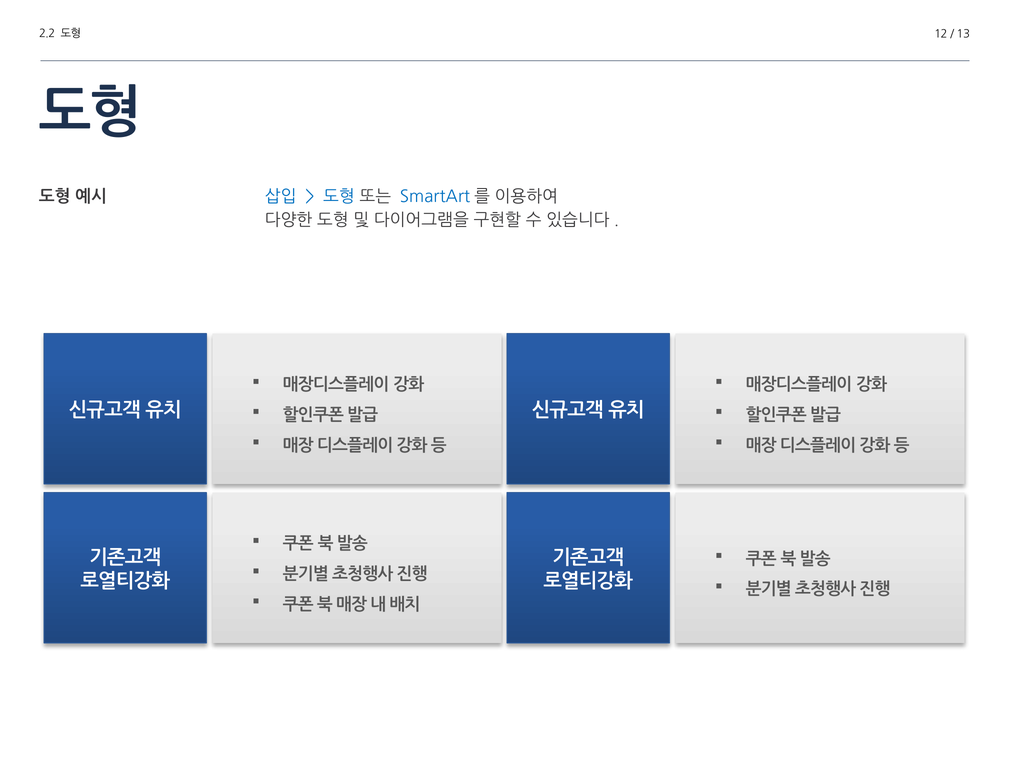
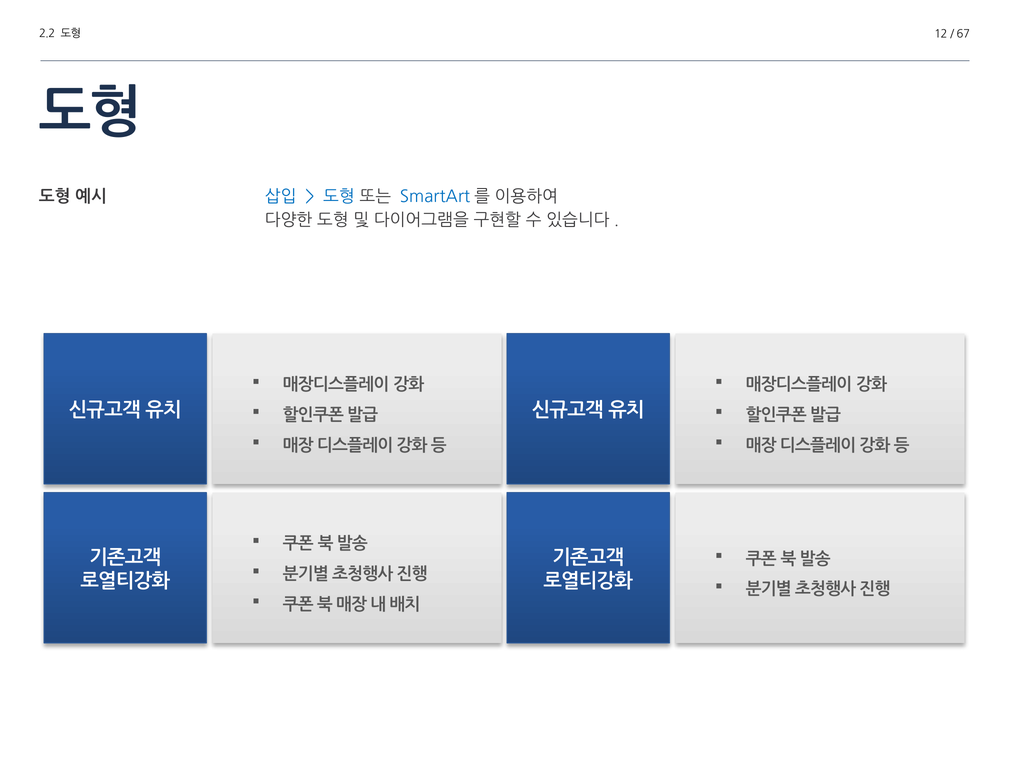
13: 13 -> 67
